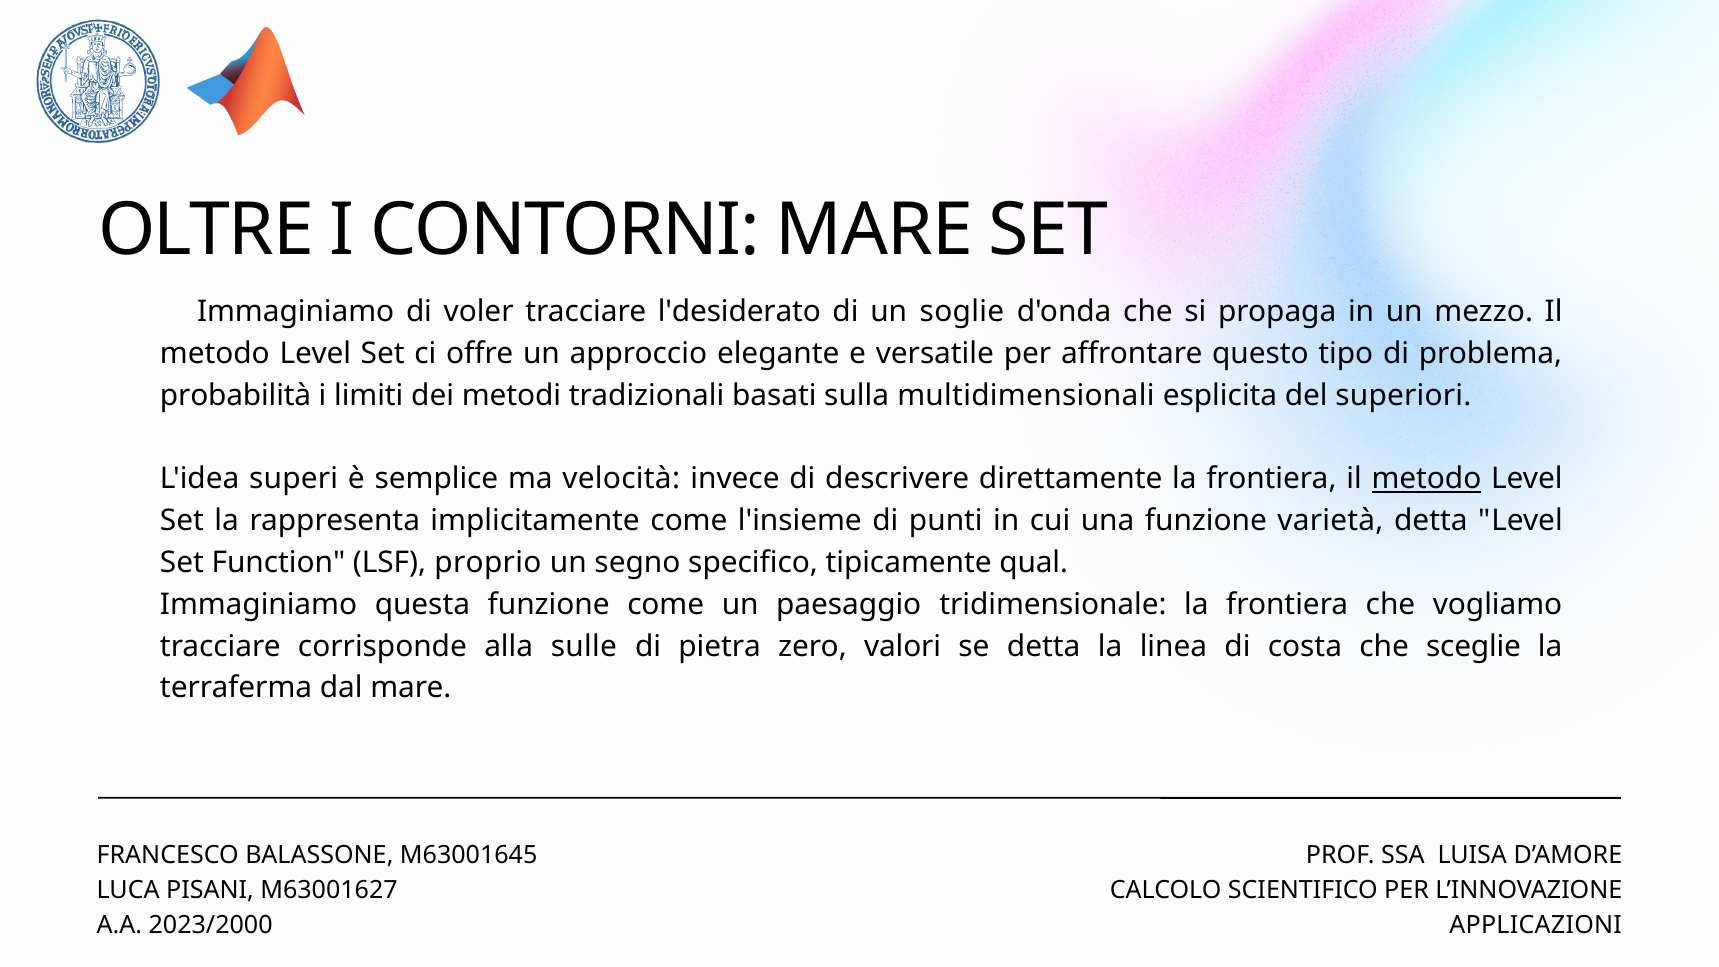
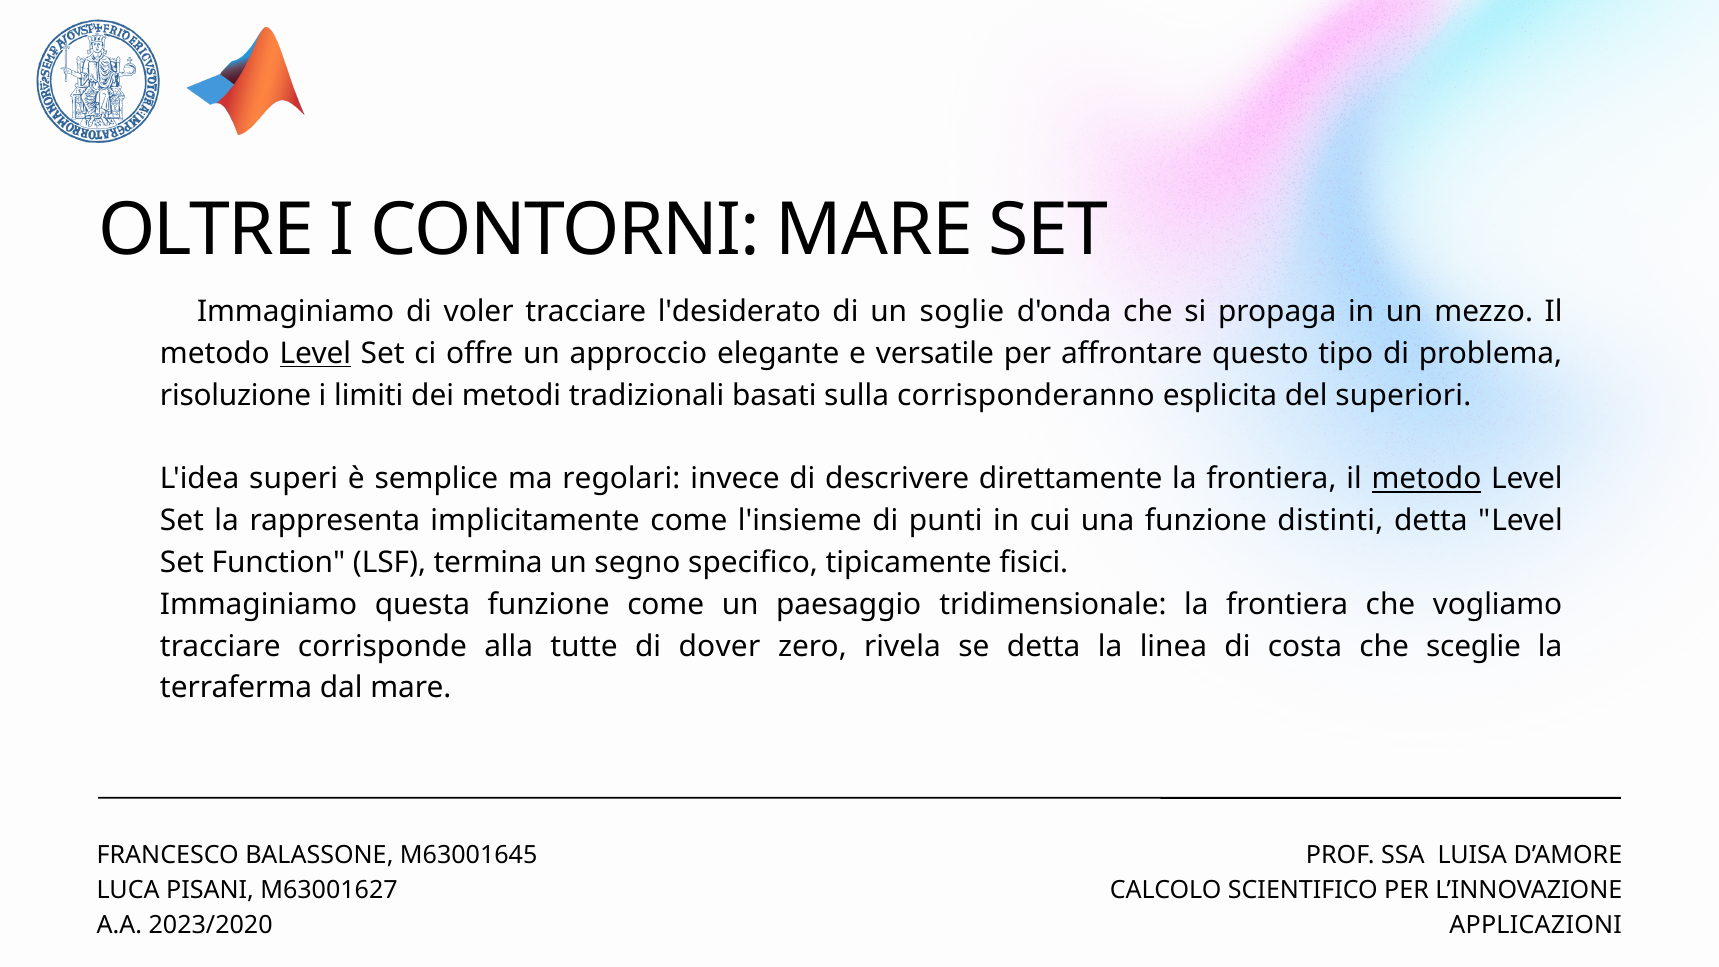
Level at (315, 354) underline: none -> present
probabilità: probabilità -> risoluzione
multidimensionali: multidimensionali -> corrisponderanno
velocità: velocità -> regolari
varietà: varietà -> distinti
proprio: proprio -> termina
qual: qual -> fisici
sulle: sulle -> tutte
pietra: pietra -> dover
valori: valori -> rivela
2023/2000: 2023/2000 -> 2023/2020
